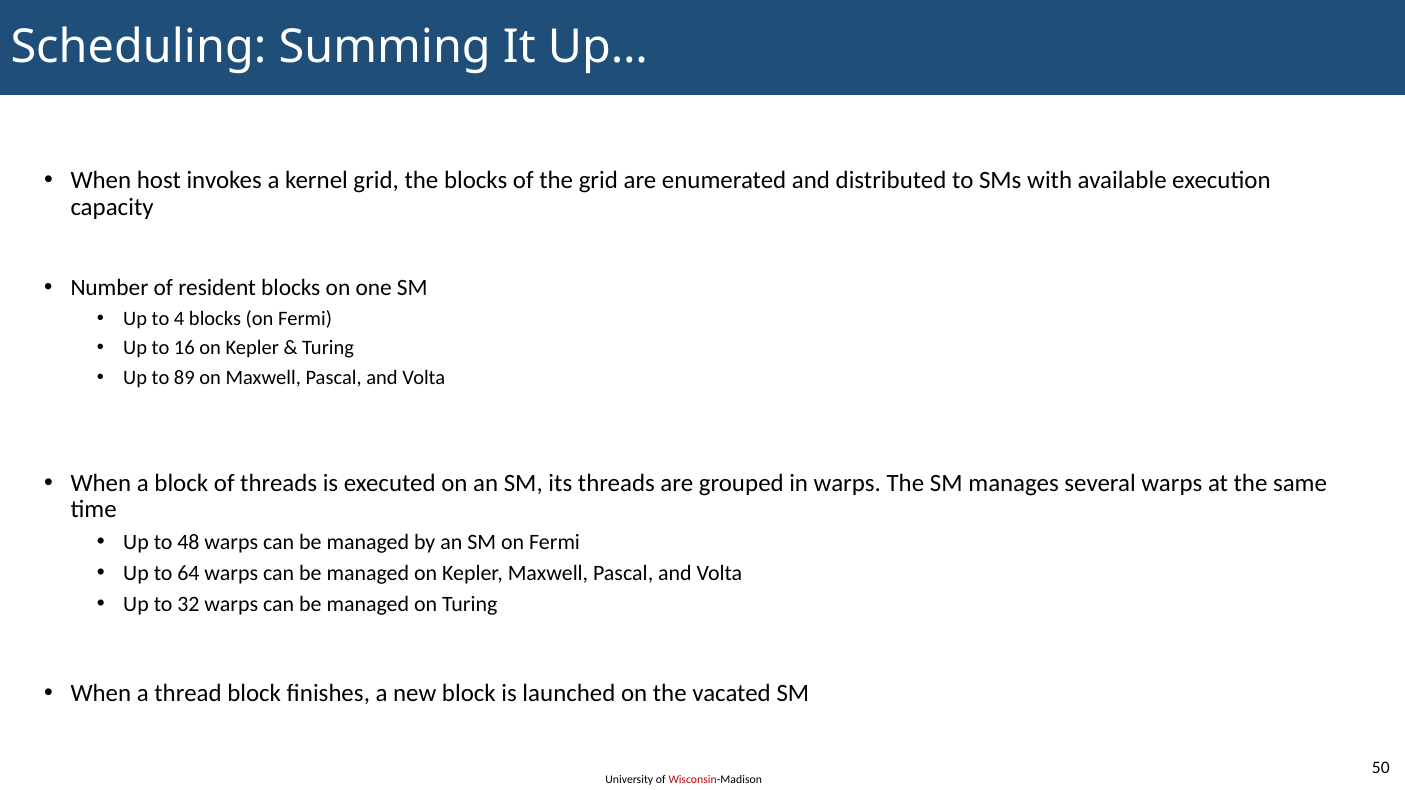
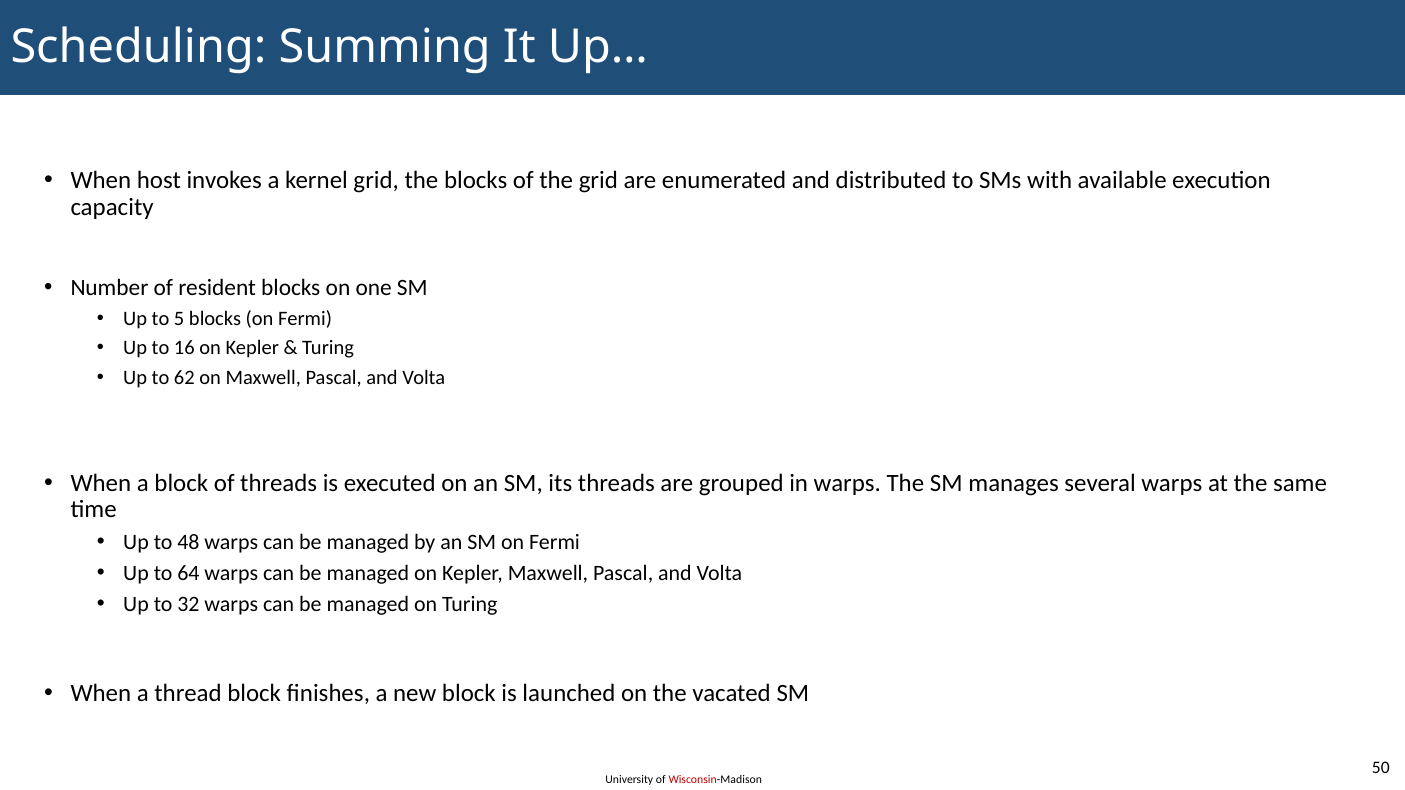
4: 4 -> 5
89: 89 -> 62
